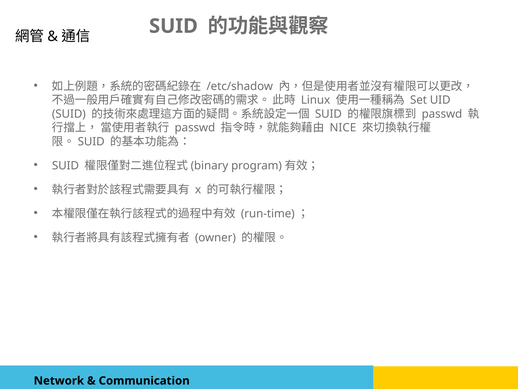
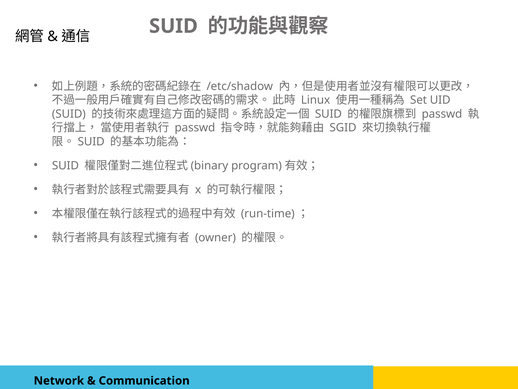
NICE: NICE -> SGID
